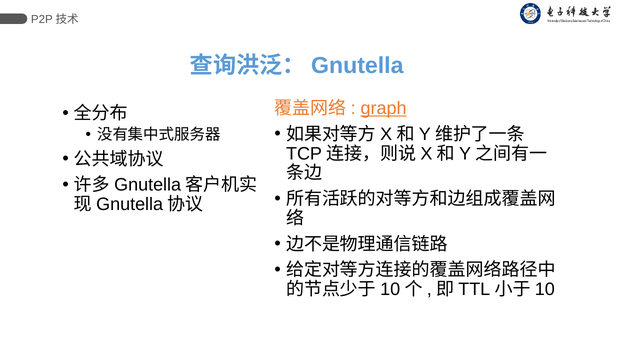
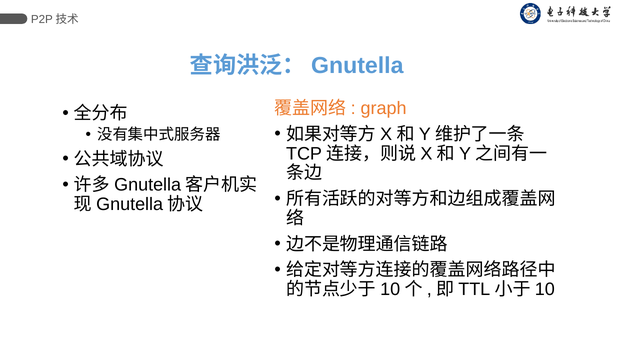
graph underline: present -> none
